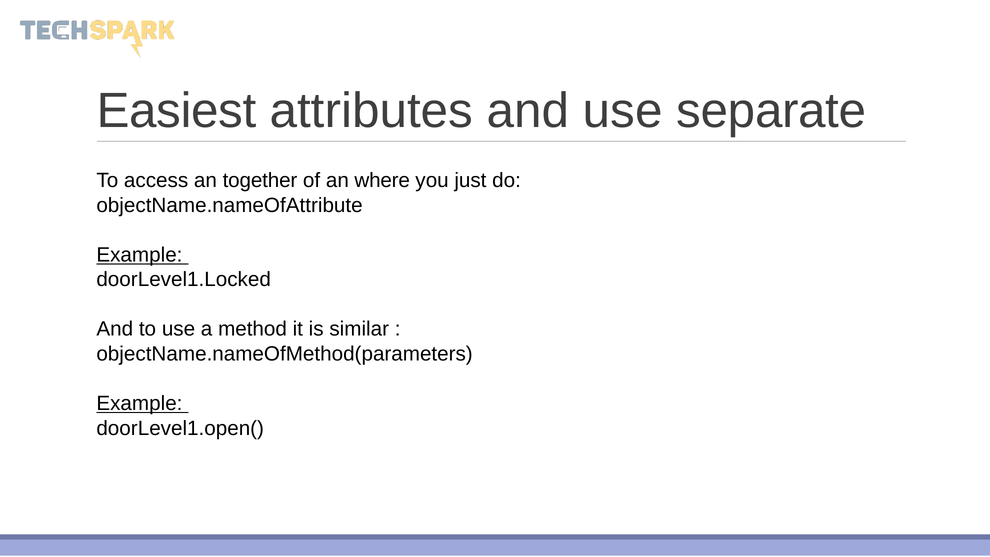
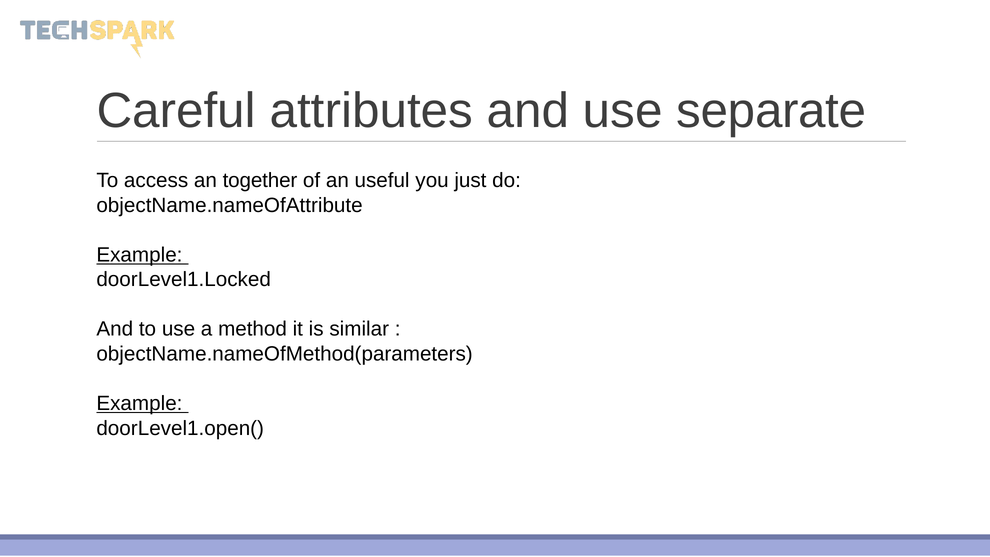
Easiest: Easiest -> Careful
where: where -> useful
